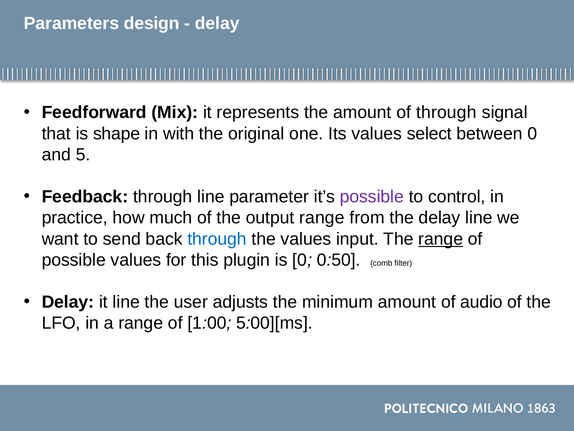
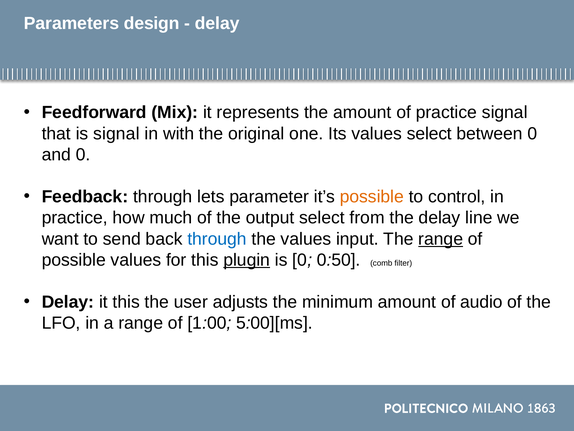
of through: through -> practice
is shape: shape -> signal
and 5: 5 -> 0
through line: line -> lets
possible at (372, 197) colour: purple -> orange
output range: range -> select
plugin underline: none -> present
it line: line -> this
